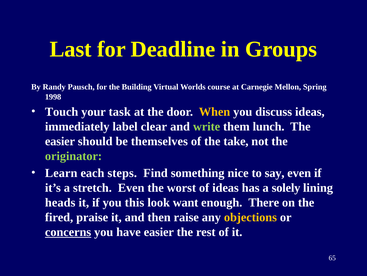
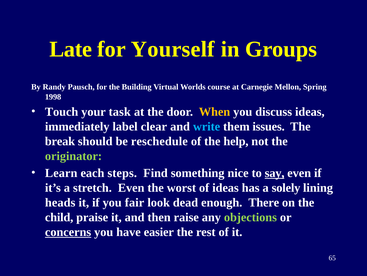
Last: Last -> Late
Deadline: Deadline -> Yourself
write colour: light green -> light blue
lunch: lunch -> issues
easier at (60, 141): easier -> break
themselves: themselves -> reschedule
take: take -> help
say underline: none -> present
this: this -> fair
want: want -> dead
fired: fired -> child
objections colour: yellow -> light green
